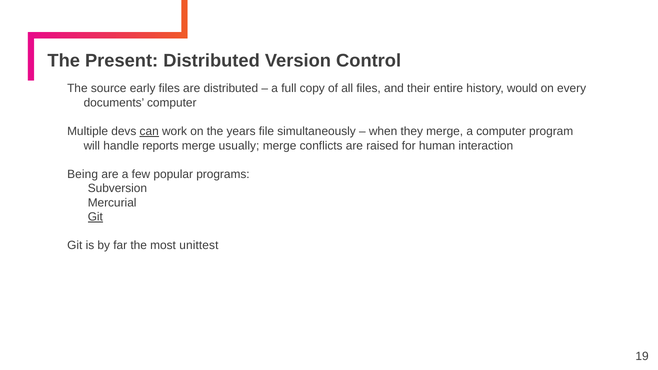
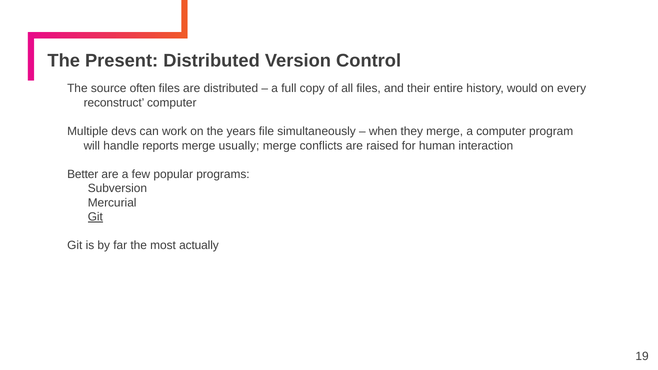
early: early -> often
documents: documents -> reconstruct
can underline: present -> none
Being: Being -> Better
unittest: unittest -> actually
